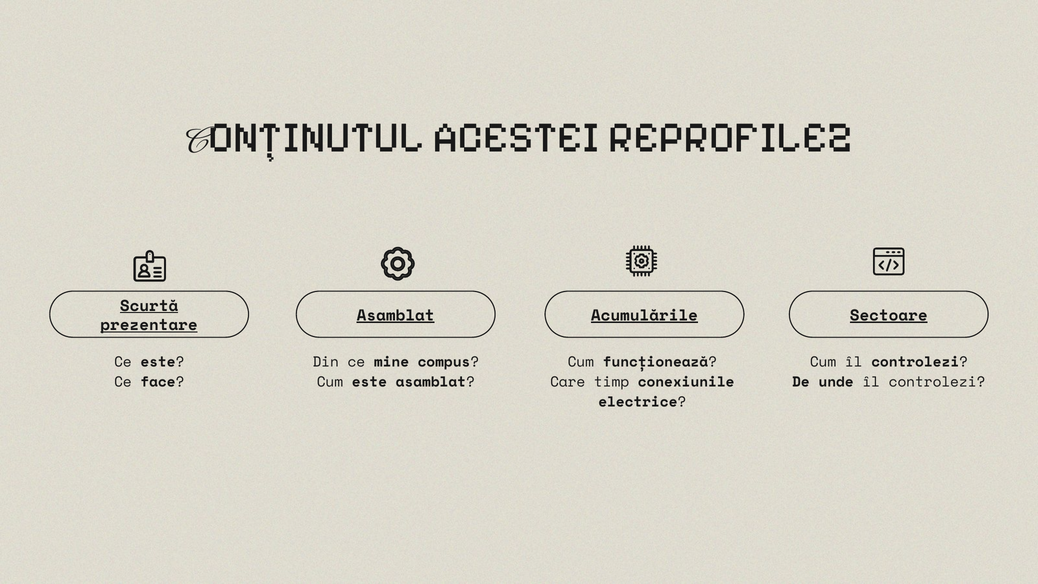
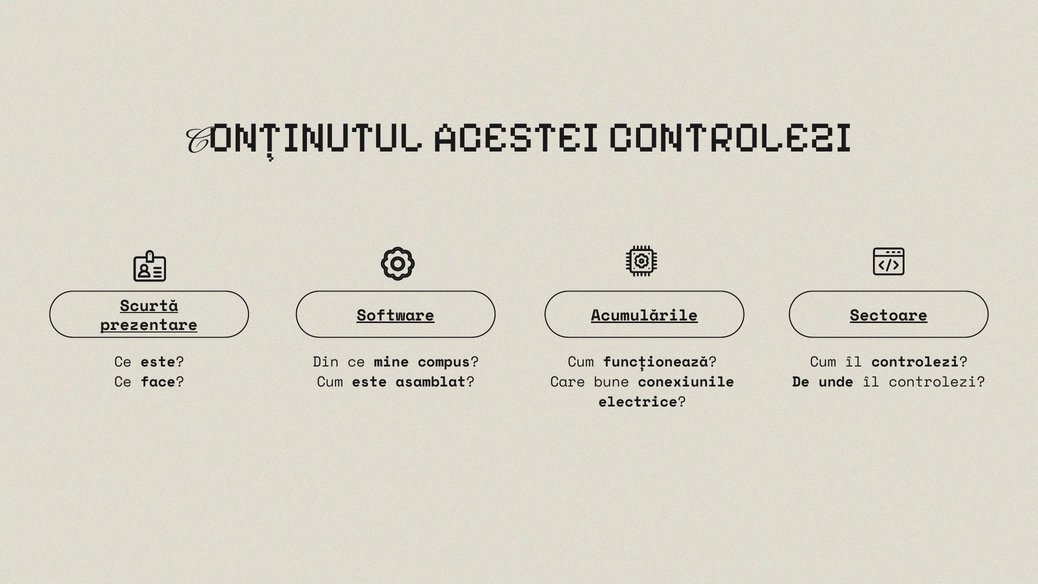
ACESTEI REPROFILEZ: REPROFILEZ -> CONTROLEZI
Asamblat at (396, 315): Asamblat -> Software
timp: timp -> bune
